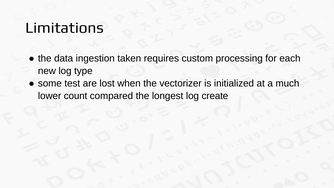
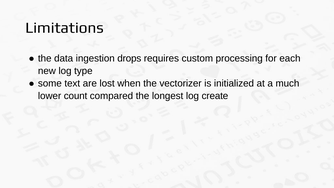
taken: taken -> drops
test: test -> text
